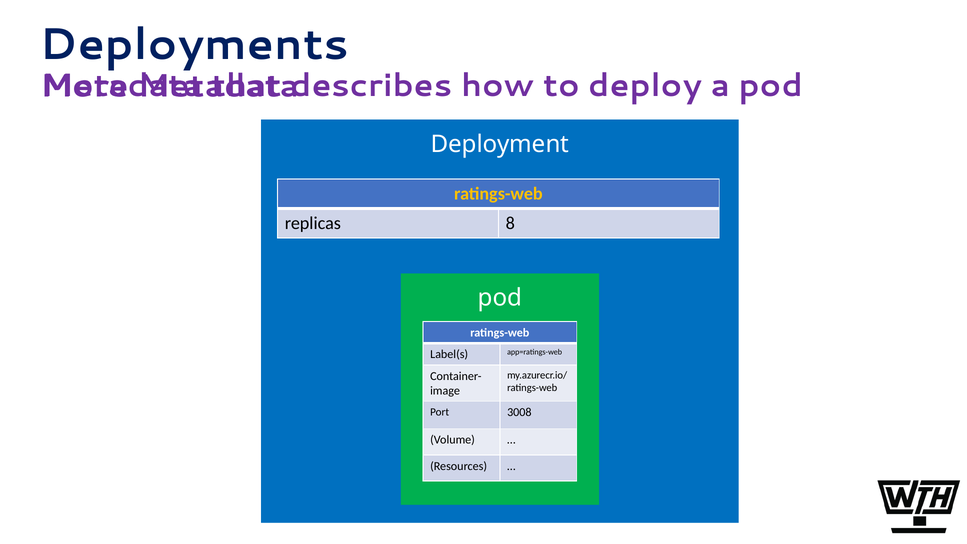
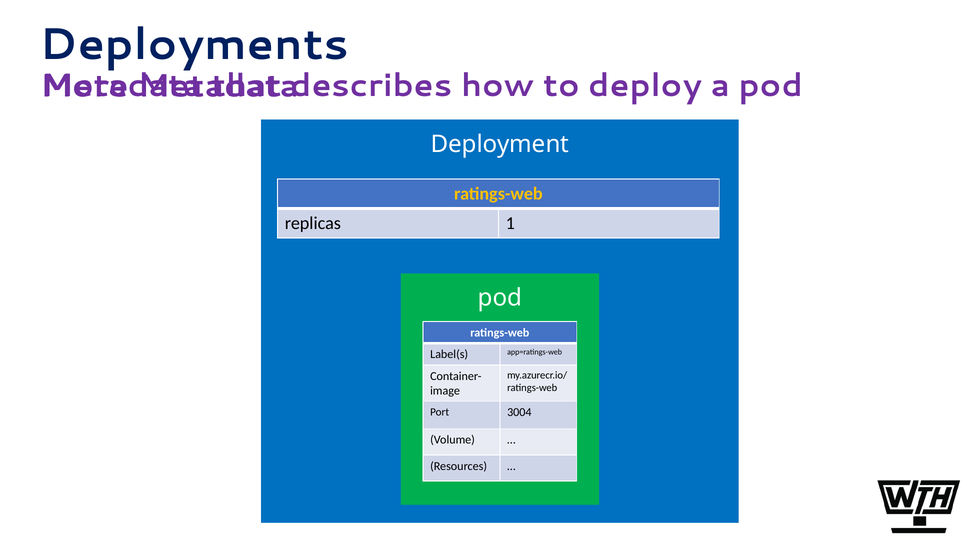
8: 8 -> 1
3008: 3008 -> 3004
